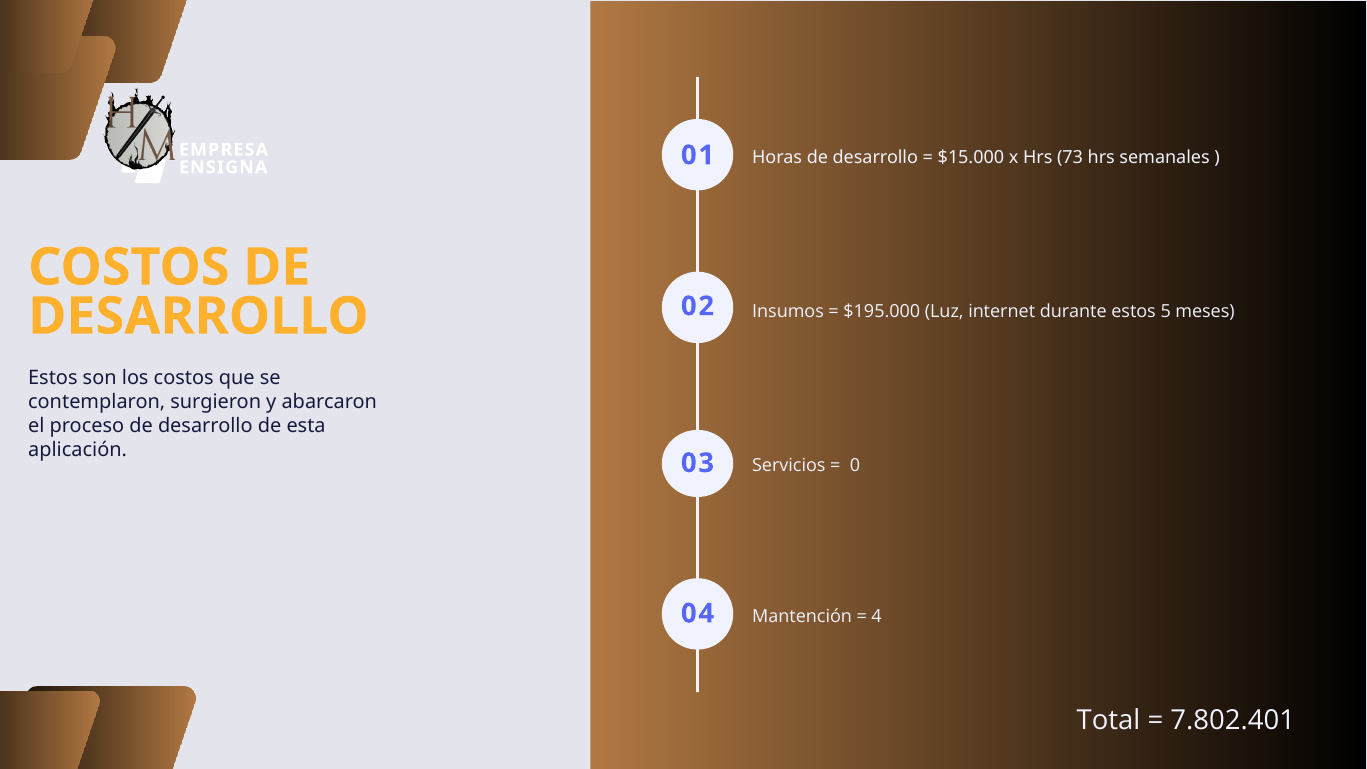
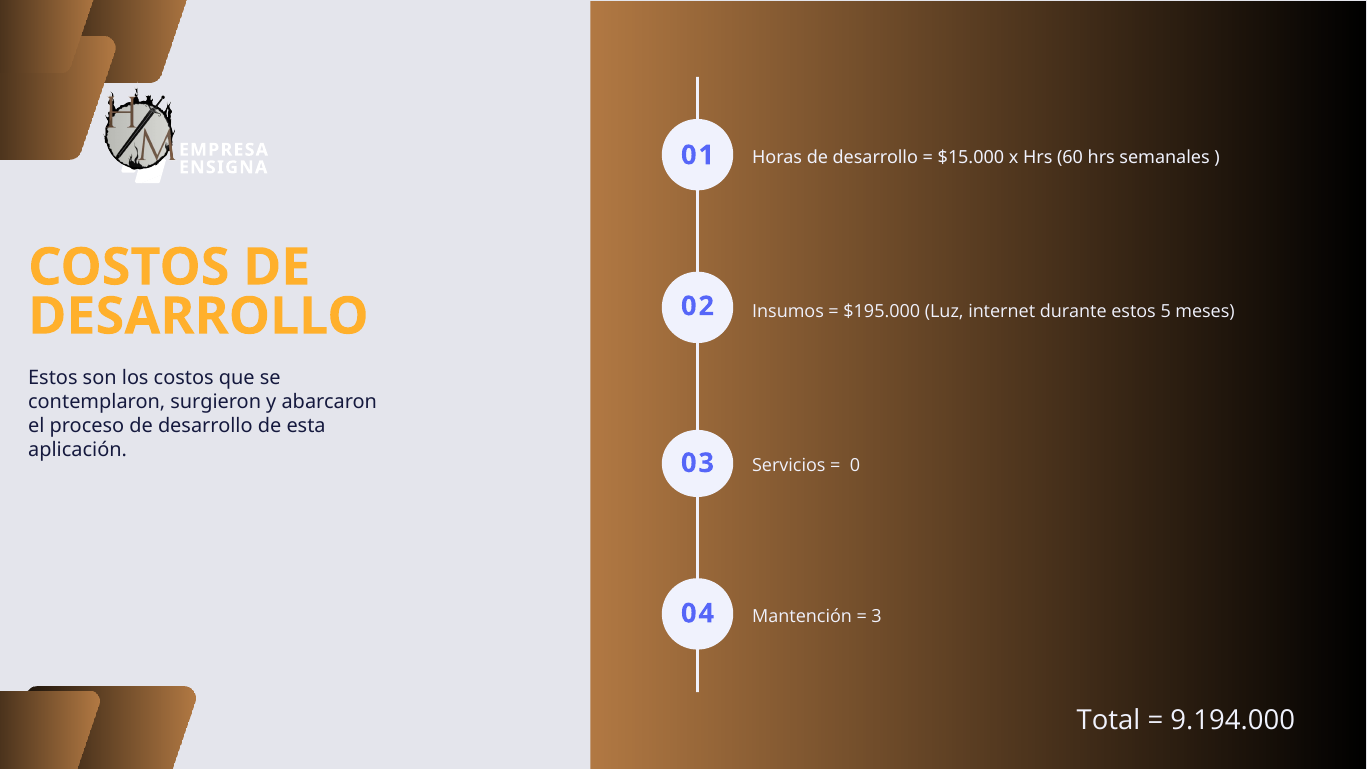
73: 73 -> 60
4: 4 -> 3
7.802.401: 7.802.401 -> 9.194.000
